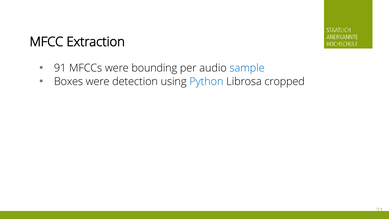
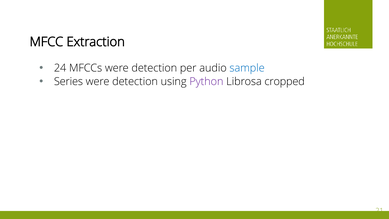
91: 91 -> 24
MFCCs were bounding: bounding -> detection
Boxes: Boxes -> Series
Python colour: blue -> purple
